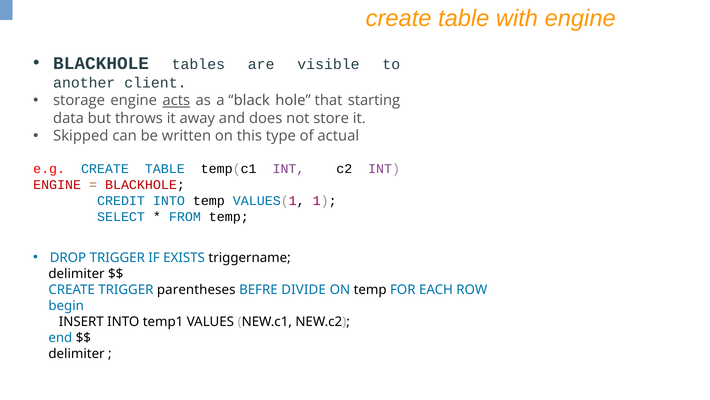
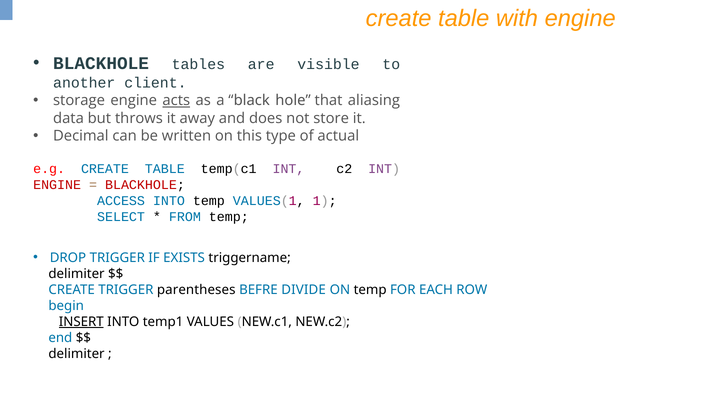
starting: starting -> aliasing
Skipped: Skipped -> Decimal
CREDIT: CREDIT -> ACCESS
INSERT underline: none -> present
